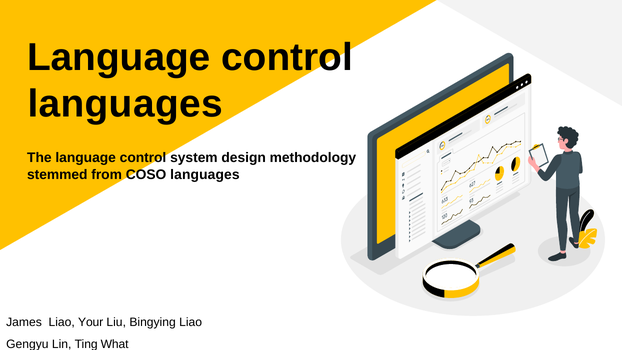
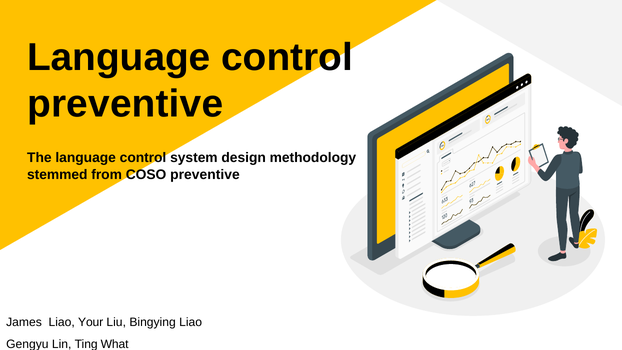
languages at (125, 104): languages -> preventive
COSO languages: languages -> preventive
